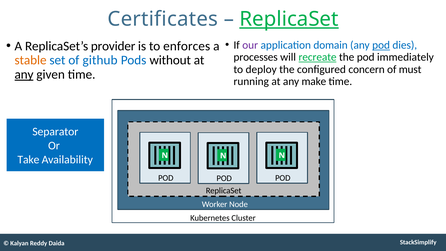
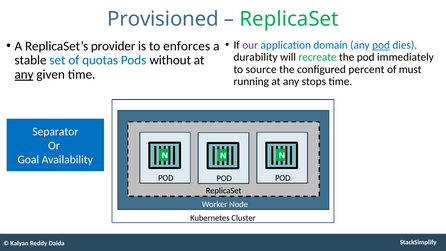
Certificates: Certificates -> Provisioned
ReplicaSet at (289, 19) underline: present -> none
processes: processes -> durability
recreate underline: present -> none
stable colour: orange -> black
github: github -> quotas
deploy: deploy -> source
concern: concern -> percent
make: make -> stops
Take: Take -> Goal
